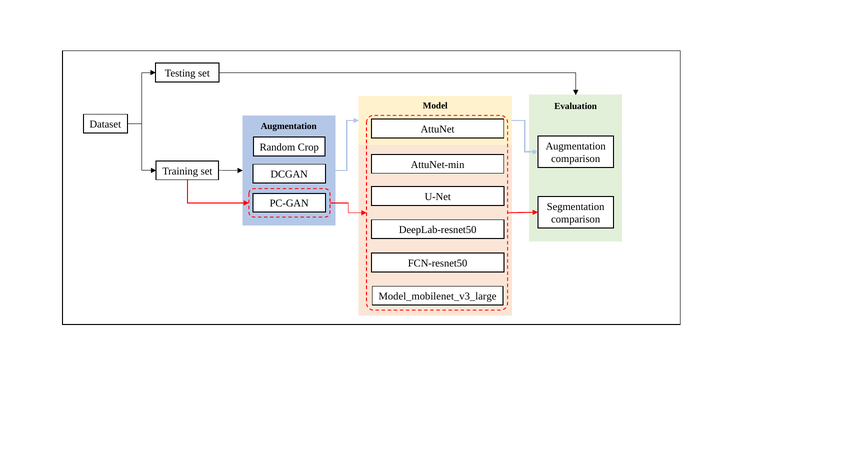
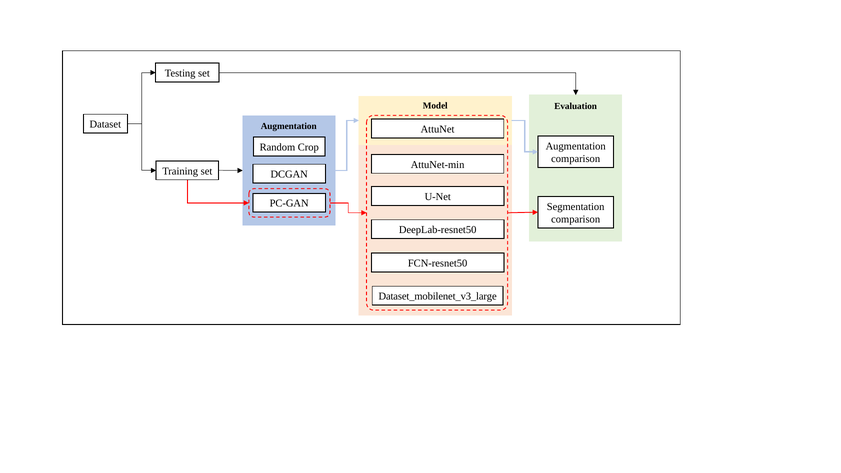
Model_mobilenet_v3_large: Model_mobilenet_v3_large -> Dataset_mobilenet_v3_large
